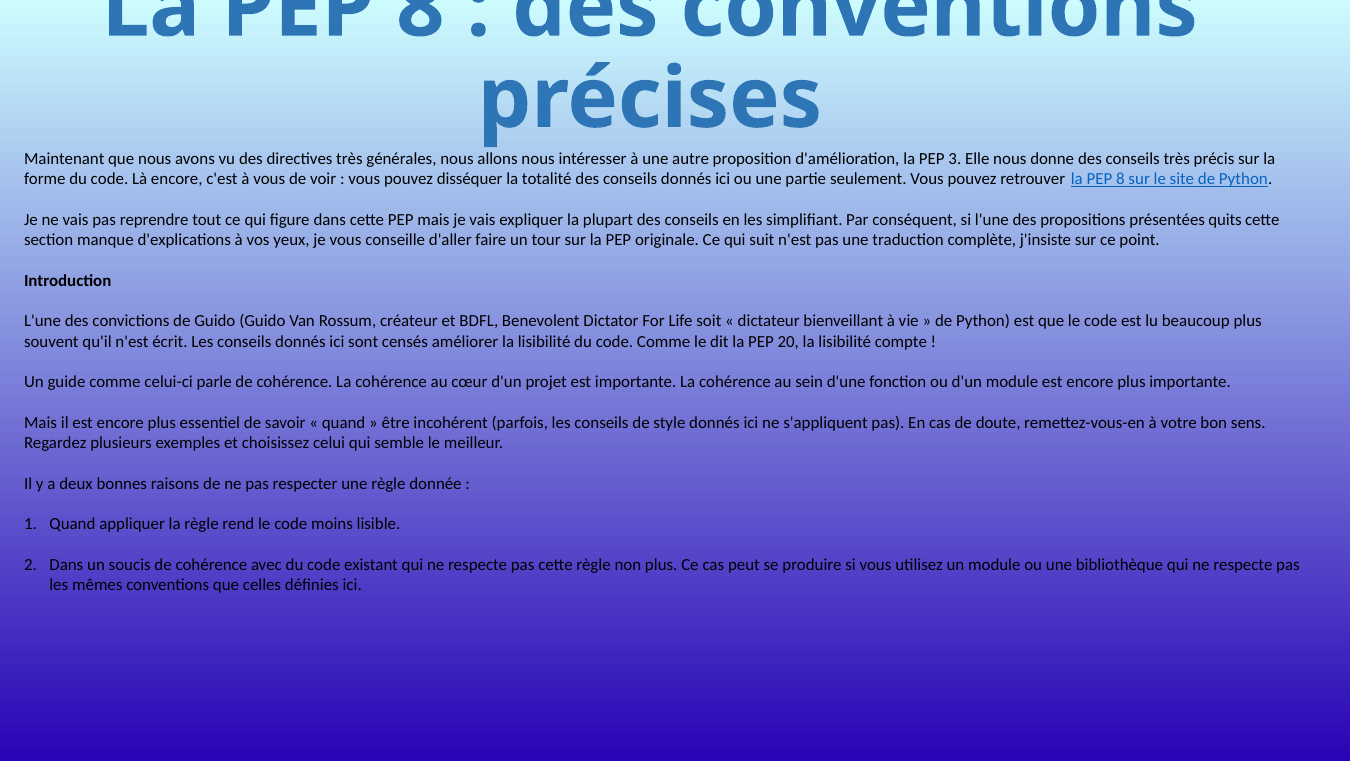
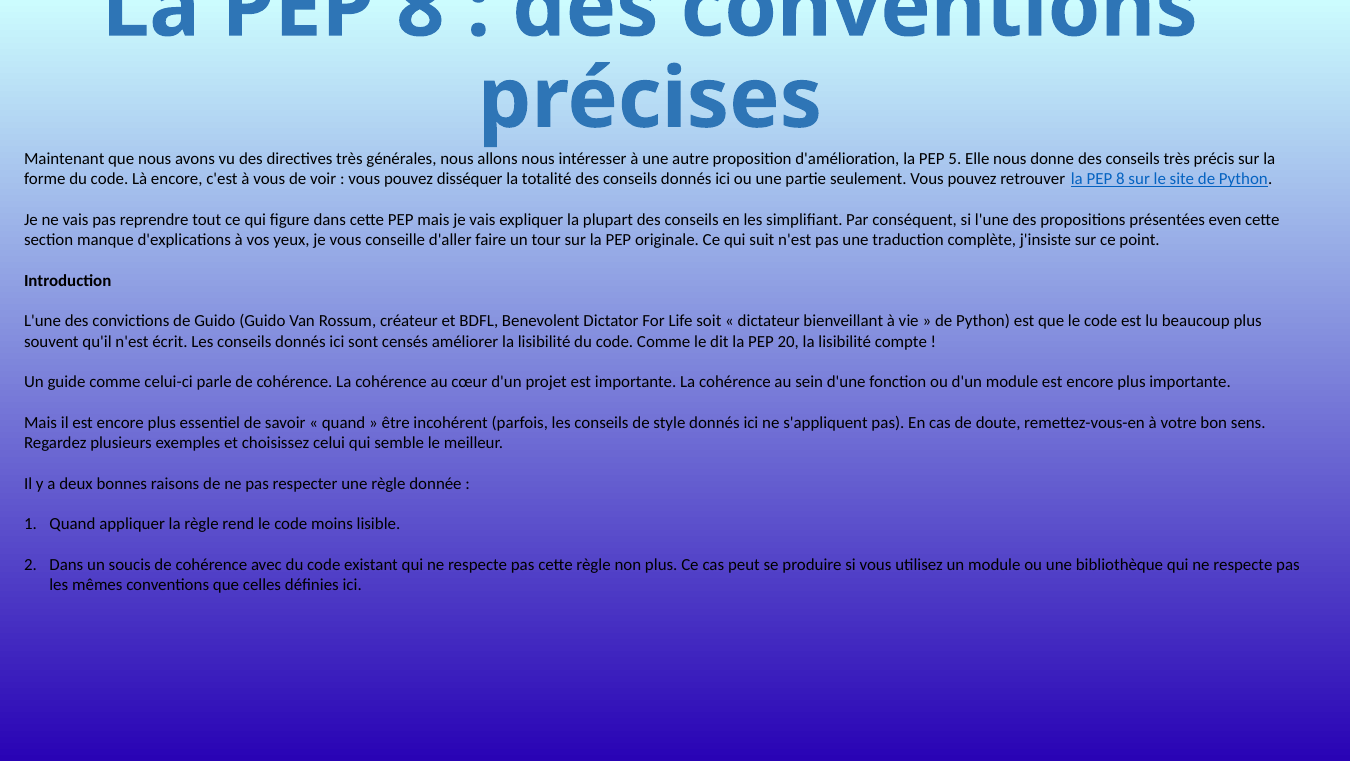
3: 3 -> 5
quits: quits -> even
